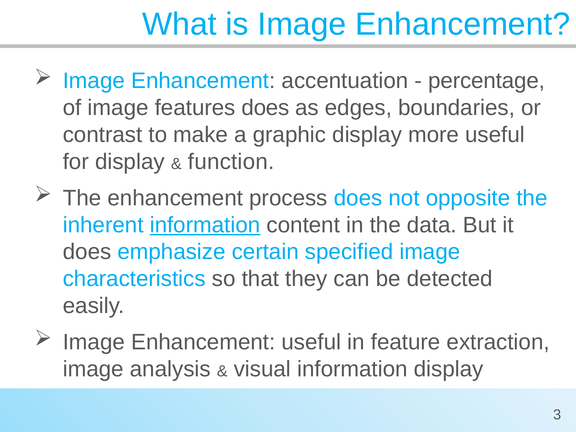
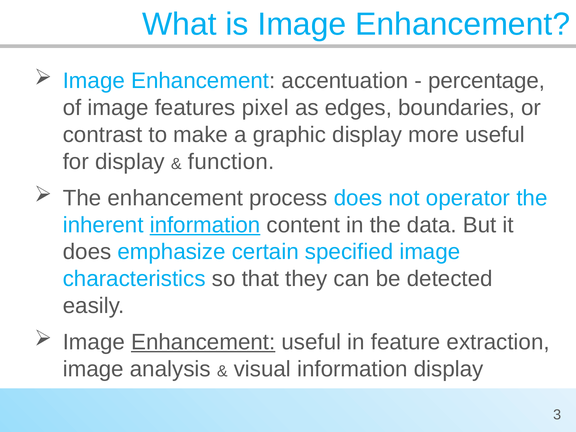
features does: does -> pixel
opposite: opposite -> operator
Enhancement at (203, 342) underline: none -> present
